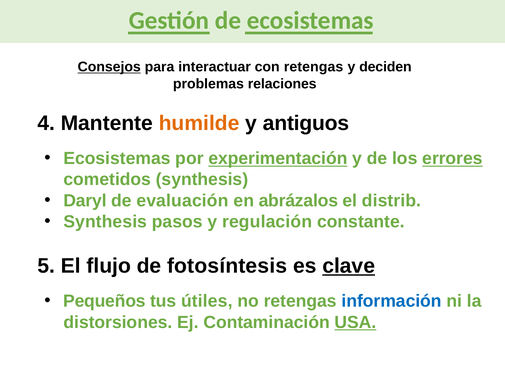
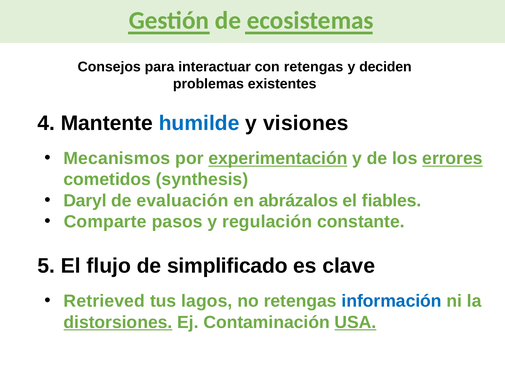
Consejos underline: present -> none
relaciones: relaciones -> existentes
humilde colour: orange -> blue
antiguos: antiguos -> visiones
Ecosistemas at (117, 158): Ecosistemas -> Mecanismos
distrib: distrib -> fiables
Synthesis at (105, 221): Synthesis -> Comparte
fotosíntesis: fotosíntesis -> simplificado
clave underline: present -> none
Pequeños: Pequeños -> Retrieved
útiles: útiles -> lagos
distorsiones underline: none -> present
